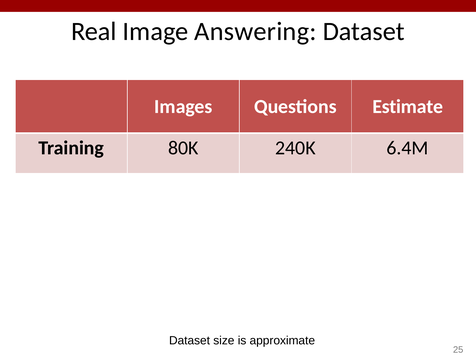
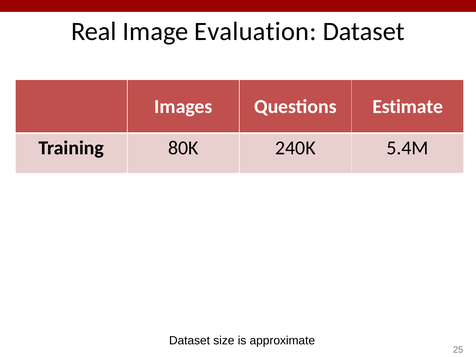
Answering: Answering -> Evaluation
6.4M: 6.4M -> 5.4M
